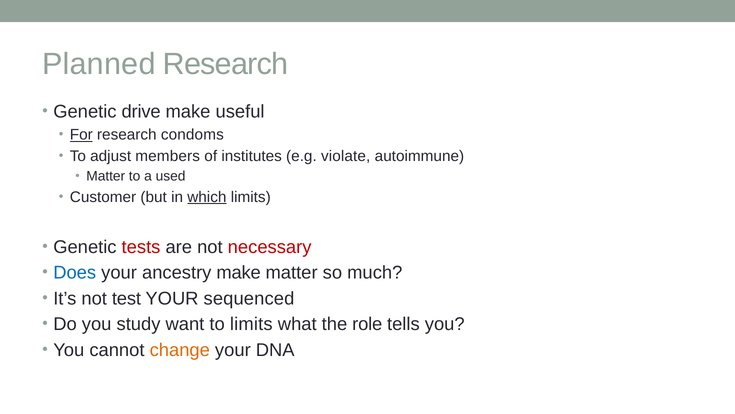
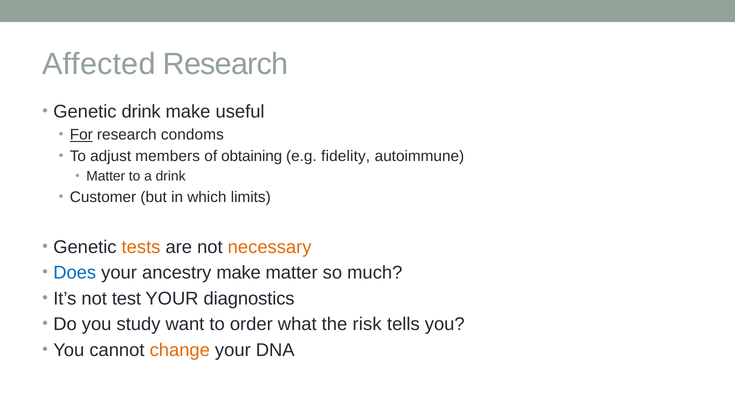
Planned: Planned -> Affected
Genetic drive: drive -> drink
institutes: institutes -> obtaining
violate: violate -> fidelity
a used: used -> drink
which underline: present -> none
tests colour: red -> orange
necessary colour: red -> orange
sequenced: sequenced -> diagnostics
to limits: limits -> order
role: role -> risk
